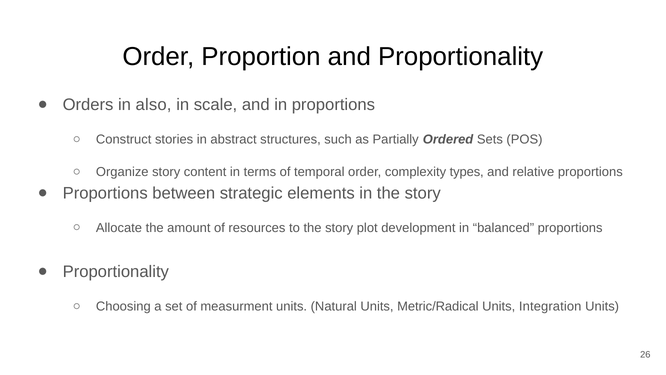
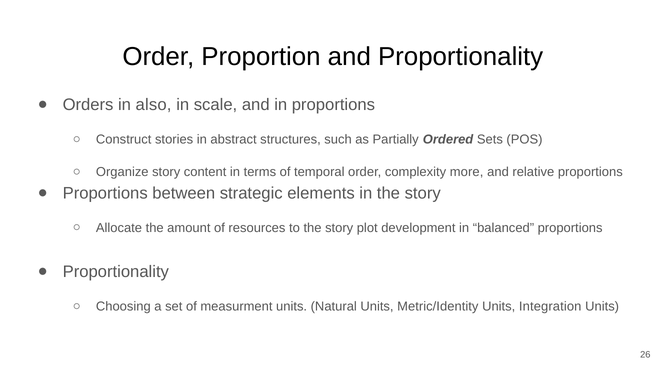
types: types -> more
Metric/Radical: Metric/Radical -> Metric/Identity
